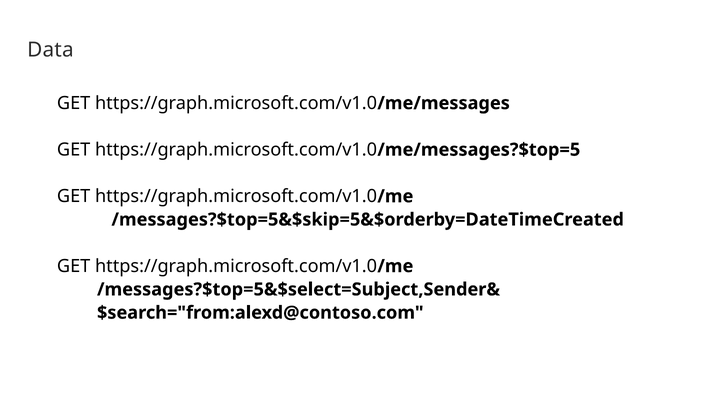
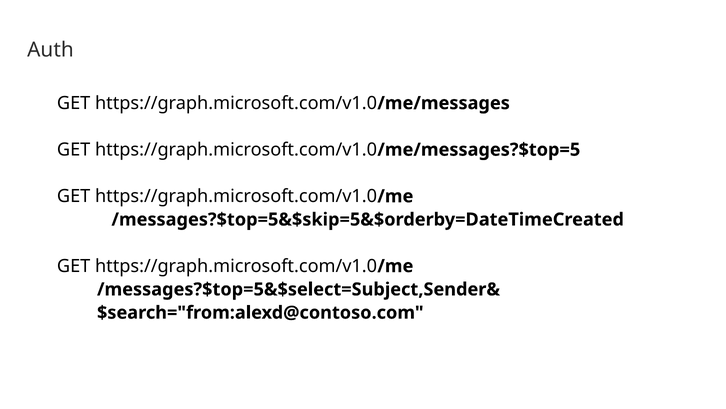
Data: Data -> Auth
